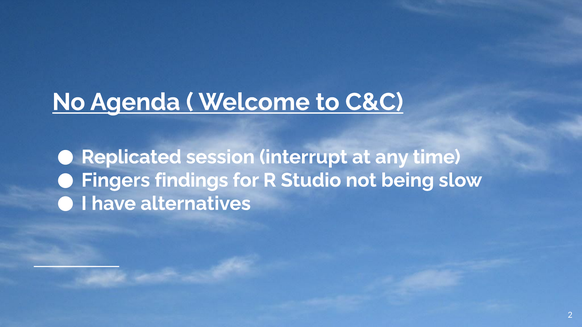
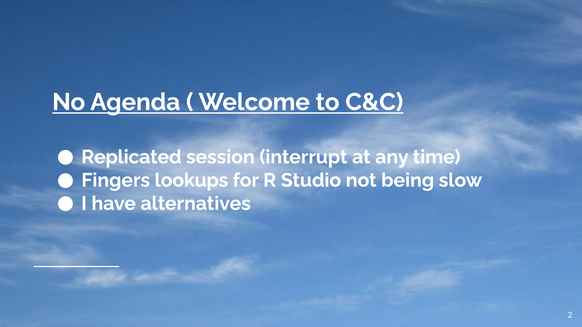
findings: findings -> lookups
